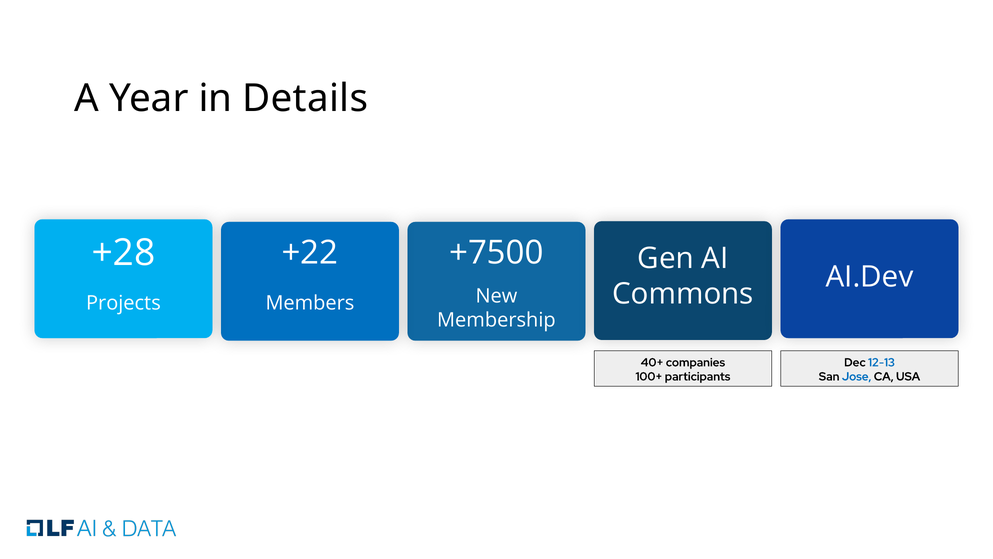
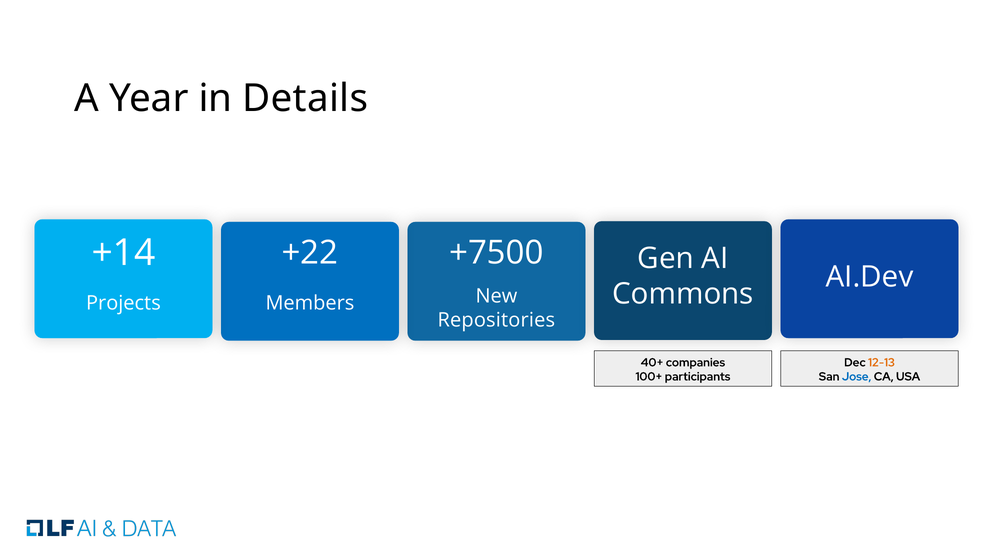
+28: +28 -> +14
Membership: Membership -> Repositories
12-13 colour: blue -> orange
